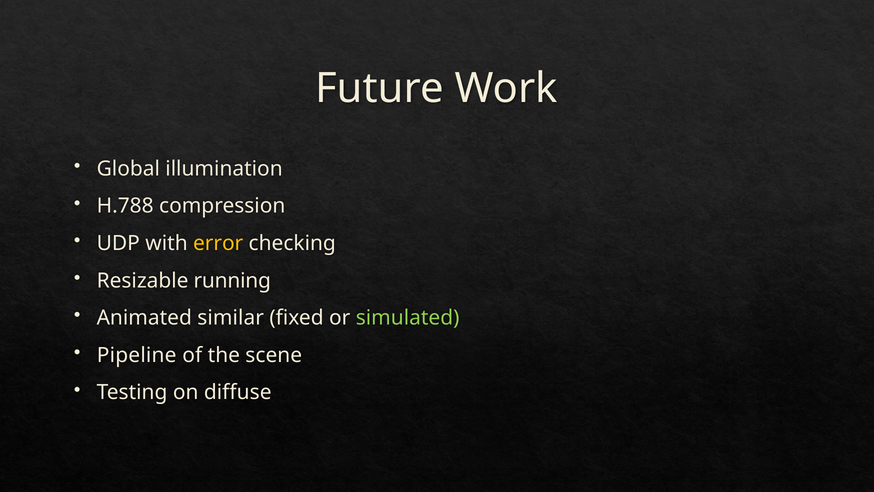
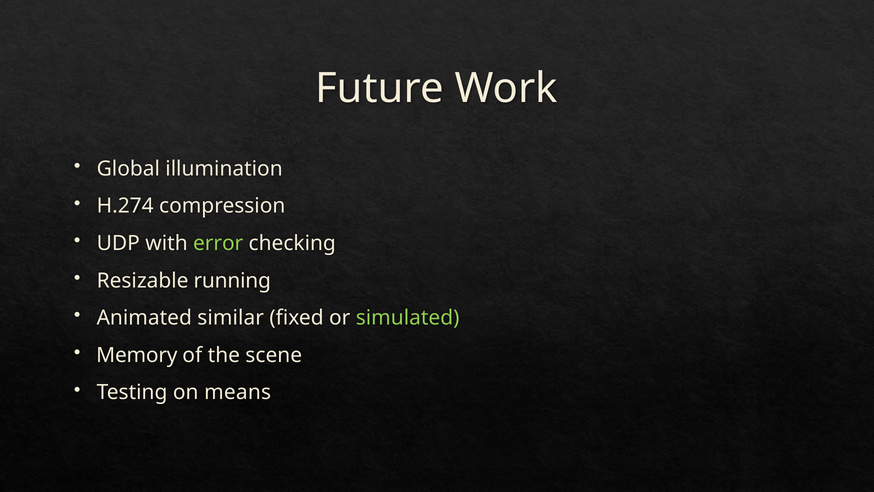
H.788: H.788 -> H.274
error colour: yellow -> light green
Pipeline: Pipeline -> Memory
diffuse: diffuse -> means
